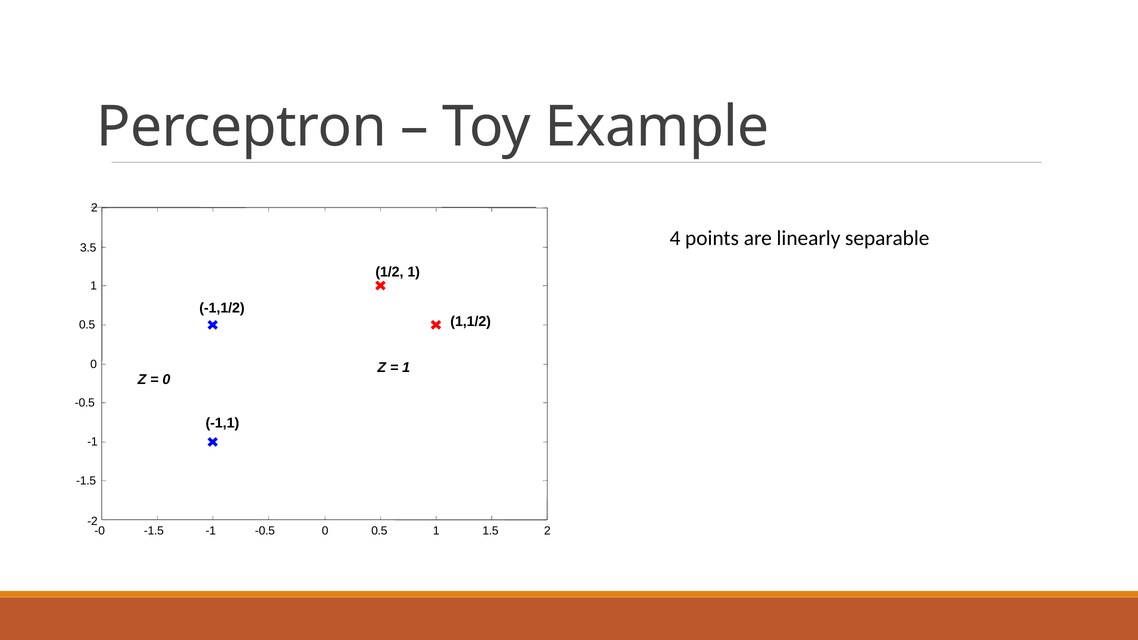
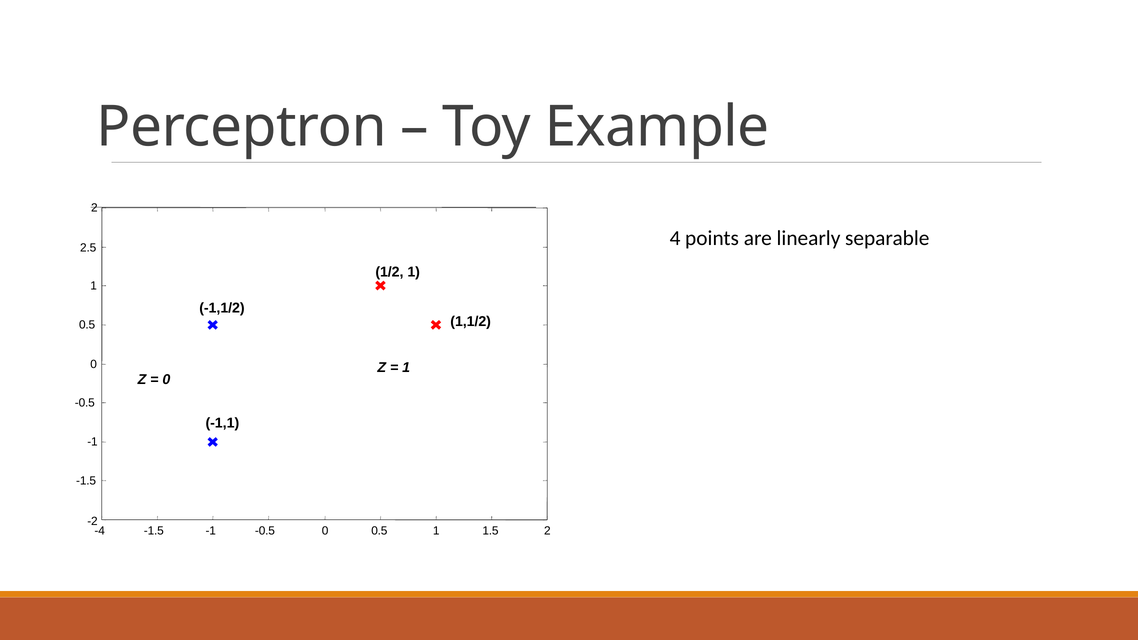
3.5: 3.5 -> 2.5
-0: -0 -> -4
